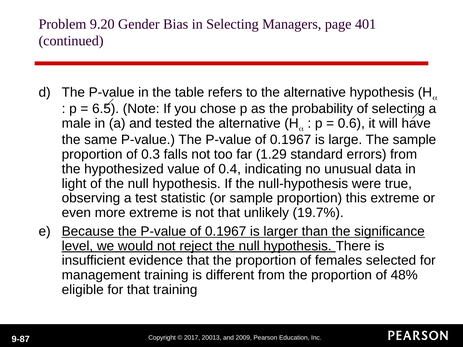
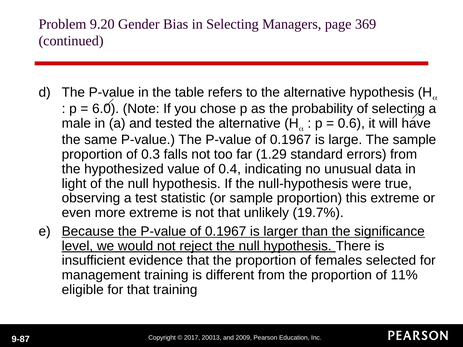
401: 401 -> 369
6.5: 6.5 -> 6.0
48%: 48% -> 11%
